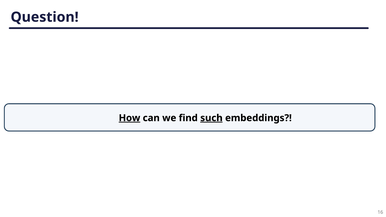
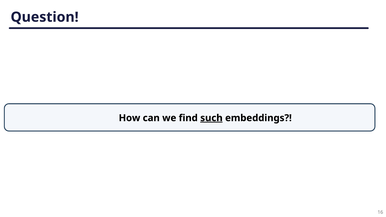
How underline: present -> none
